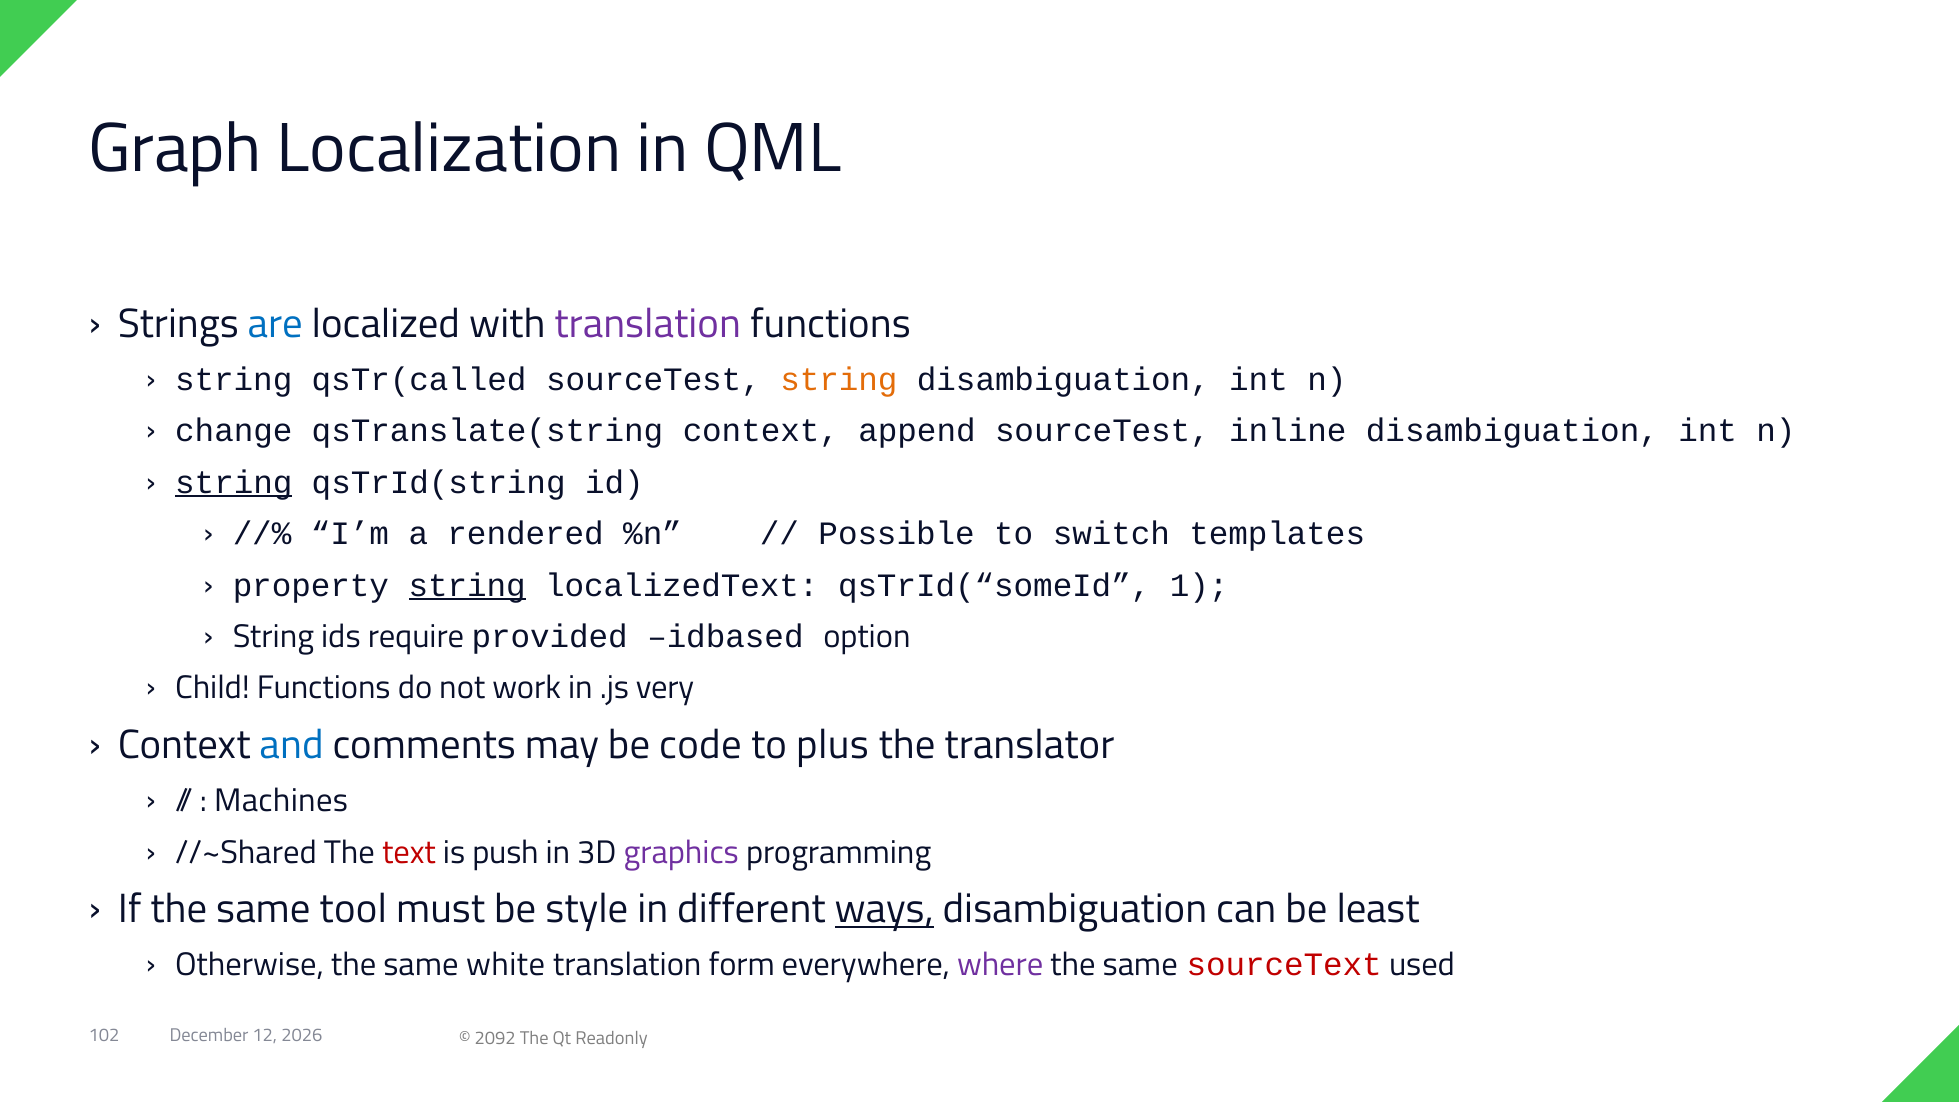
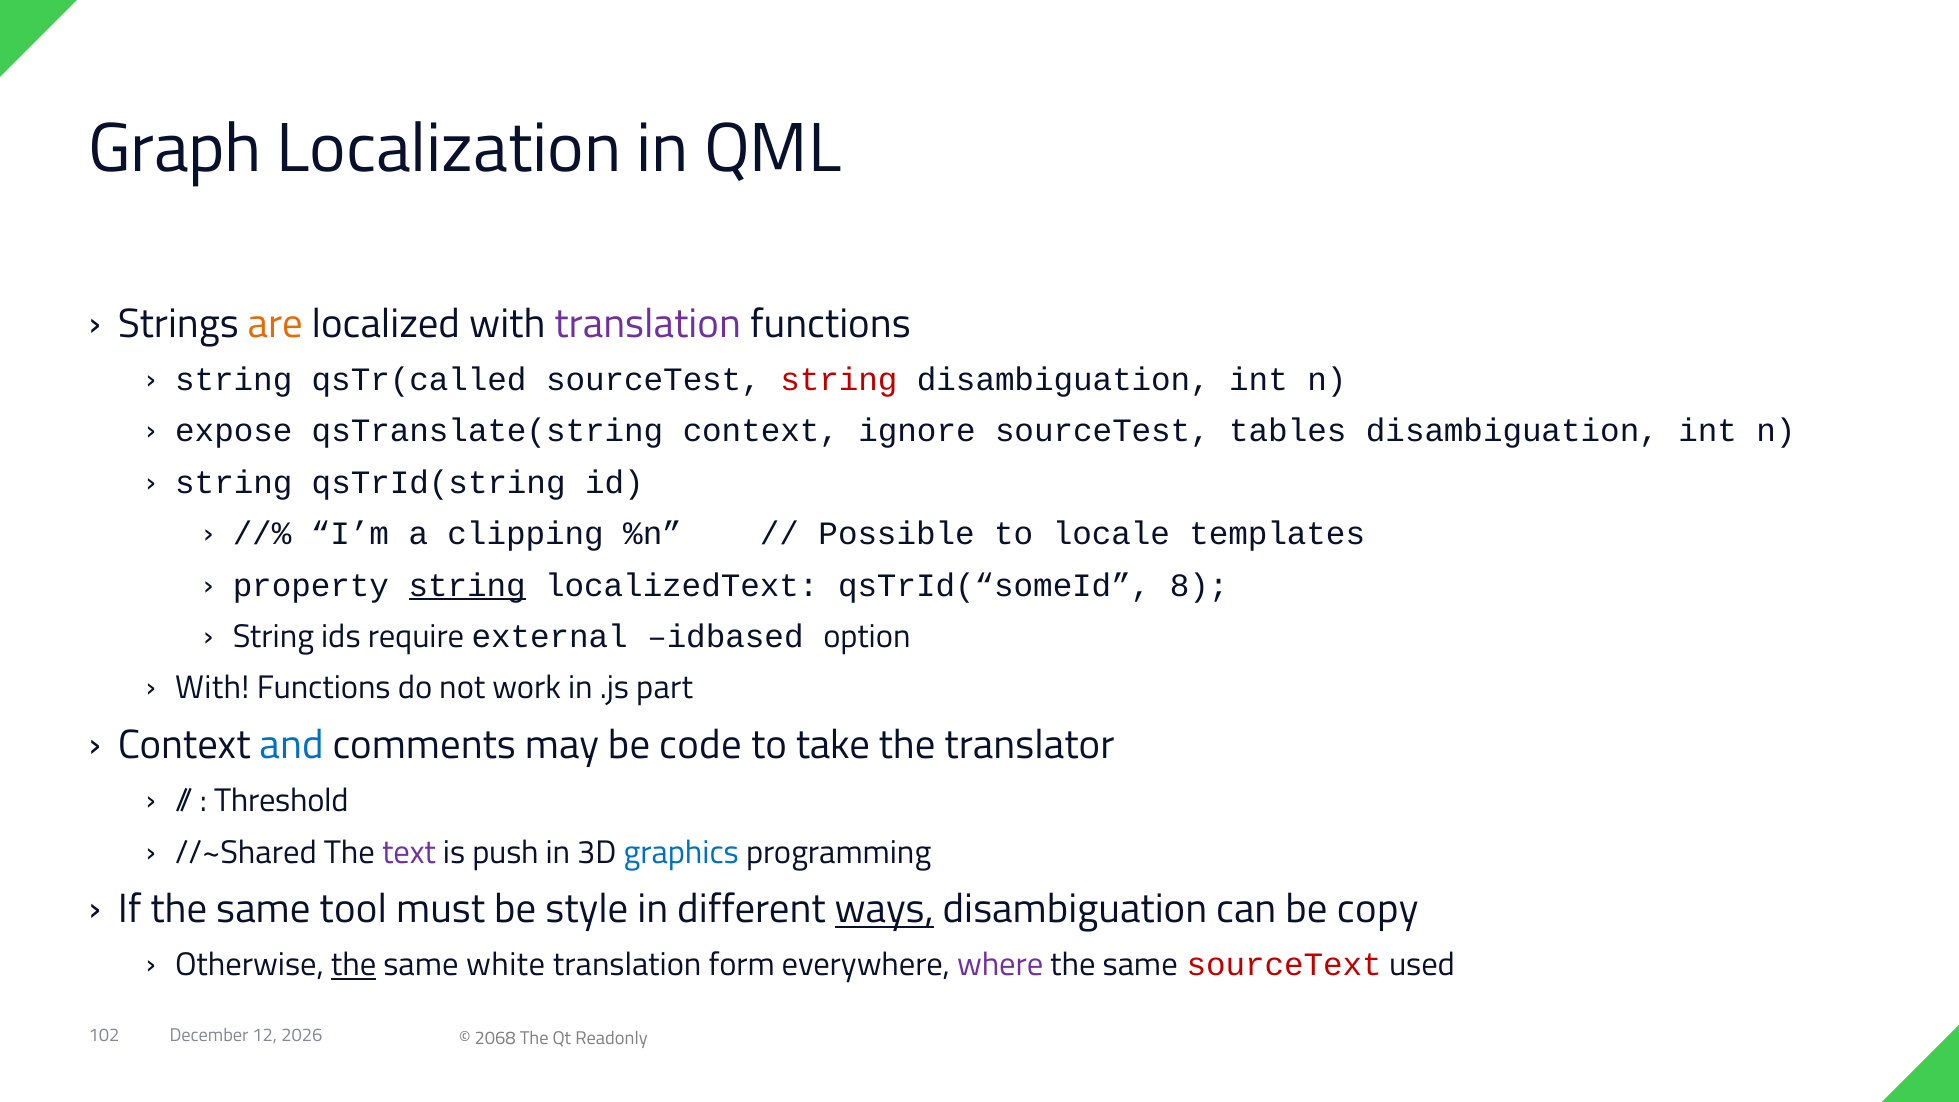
are colour: blue -> orange
string at (839, 380) colour: orange -> red
change: change -> expose
append: append -> ignore
inline: inline -> tables
string at (234, 482) underline: present -> none
rendered: rendered -> clipping
switch: switch -> locale
1: 1 -> 8
provided: provided -> external
Child at (213, 688): Child -> With
very: very -> part
plus: plus -> take
Machines: Machines -> Threshold
text colour: red -> purple
graphics colour: purple -> blue
least: least -> copy
the at (354, 965) underline: none -> present
2092: 2092 -> 2068
